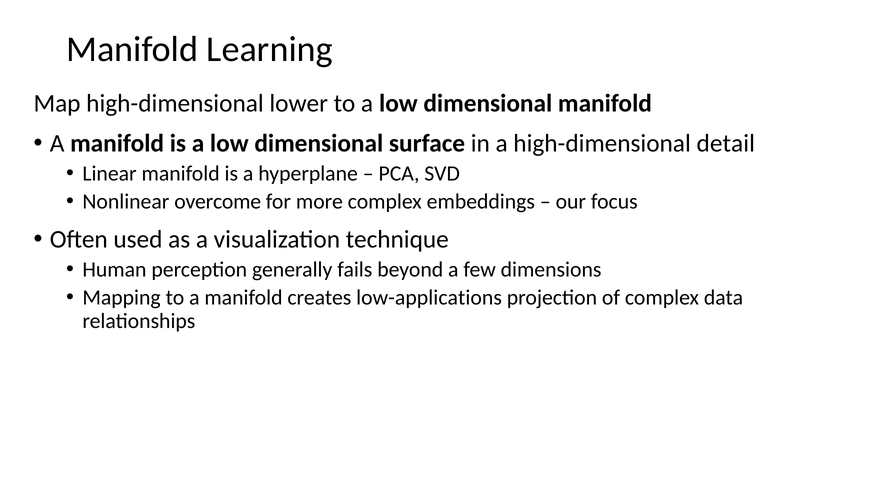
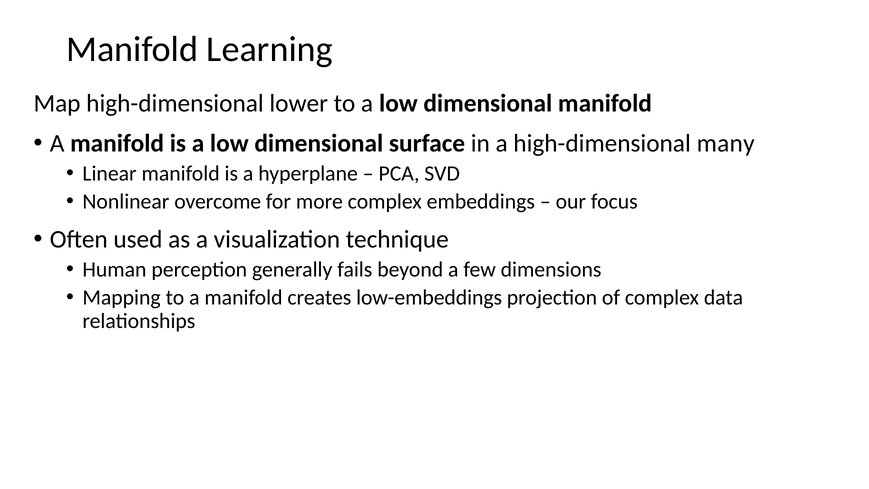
detail: detail -> many
low-applications: low-applications -> low-embeddings
